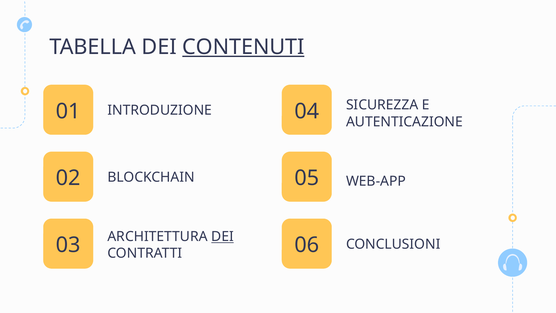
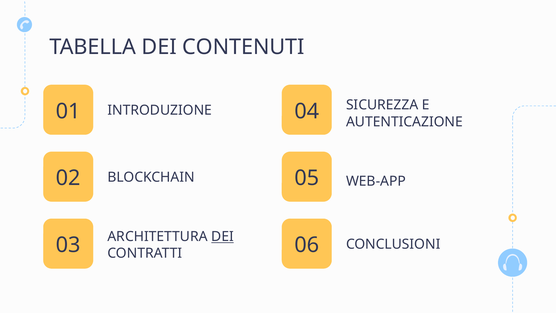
CONTENUTI underline: present -> none
